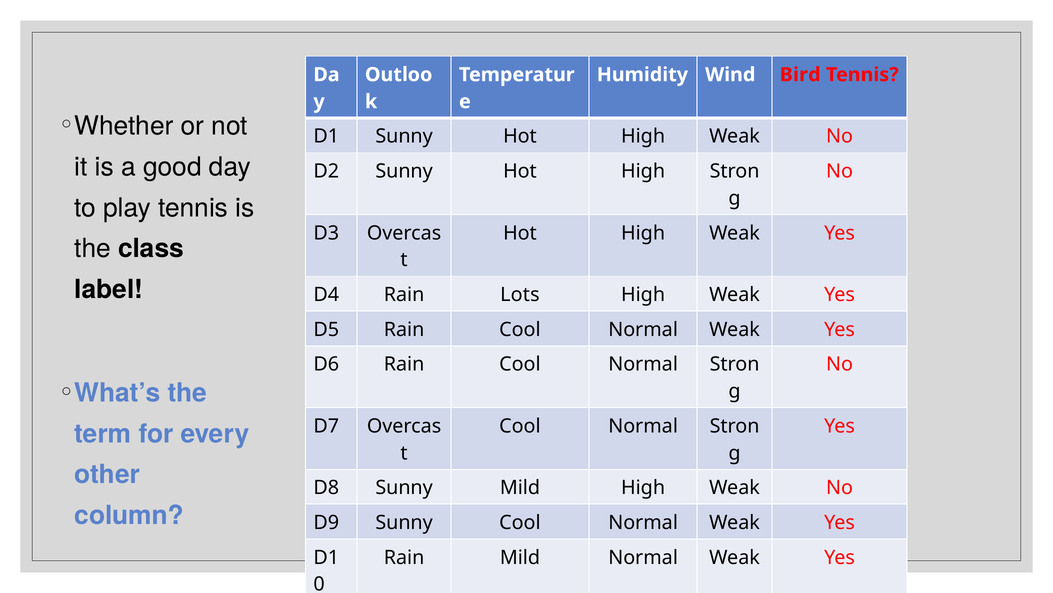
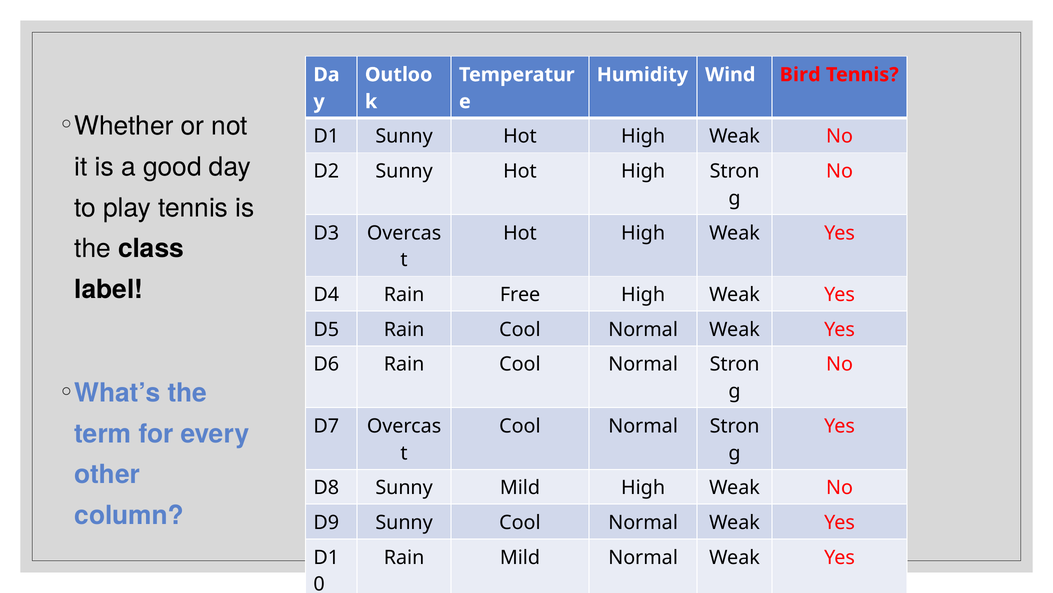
Lots: Lots -> Free
